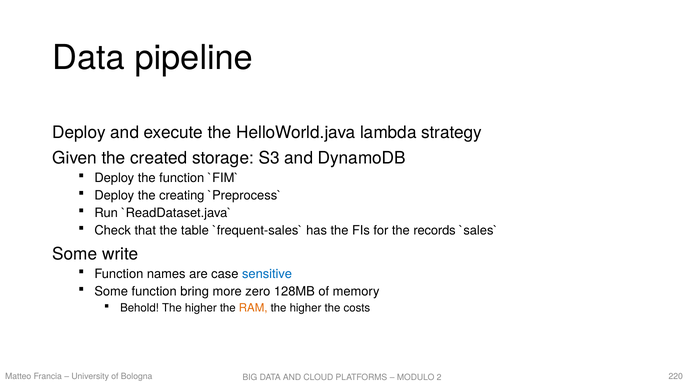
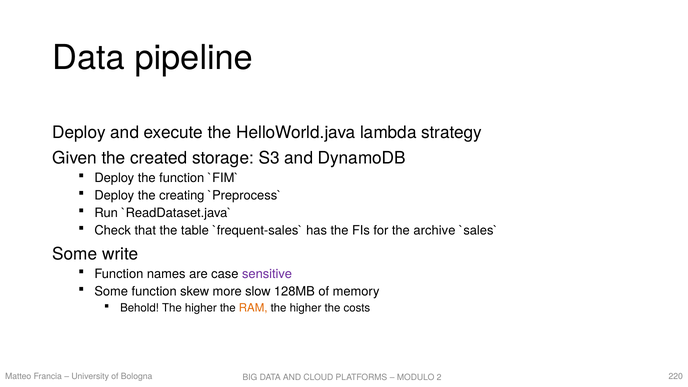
records: records -> archive
sensitive colour: blue -> purple
bring: bring -> skew
zero: zero -> slow
